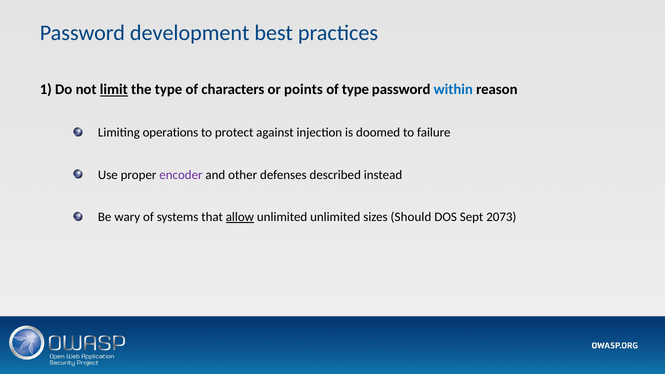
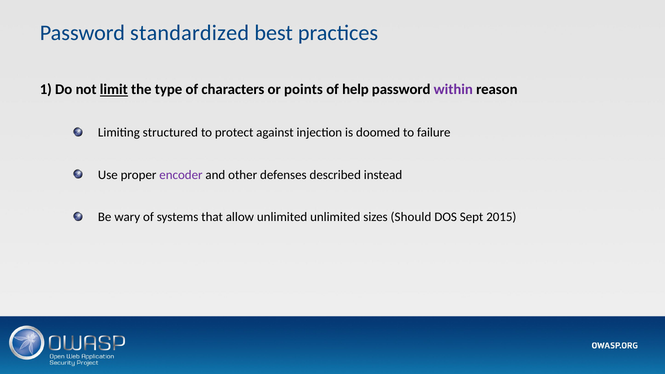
development: development -> standardized
of type: type -> help
within colour: blue -> purple
operations: operations -> structured
allow underline: present -> none
2073: 2073 -> 2015
